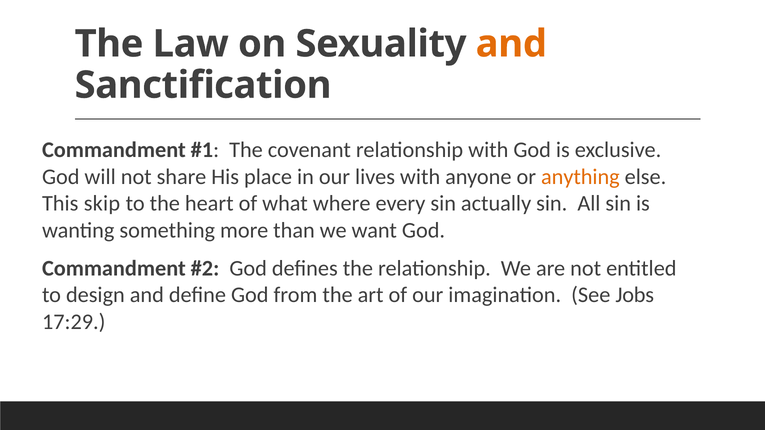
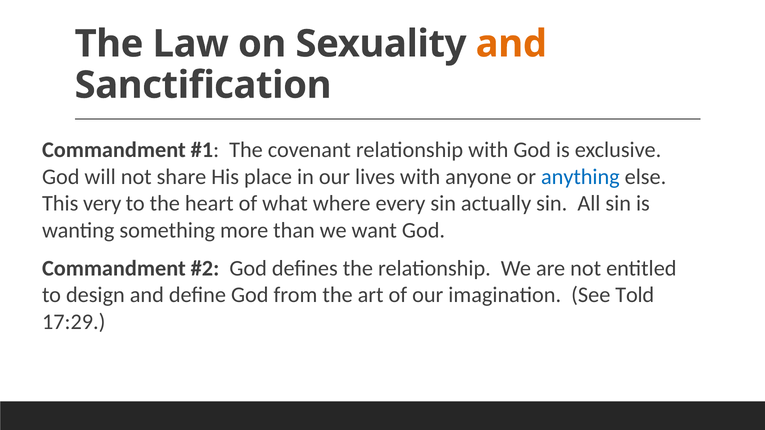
anything colour: orange -> blue
skip: skip -> very
Jobs: Jobs -> Told
